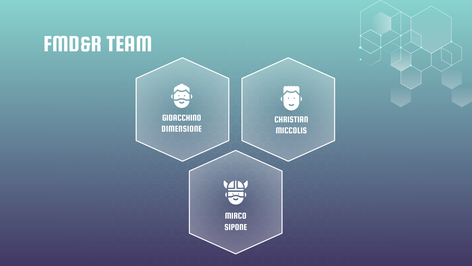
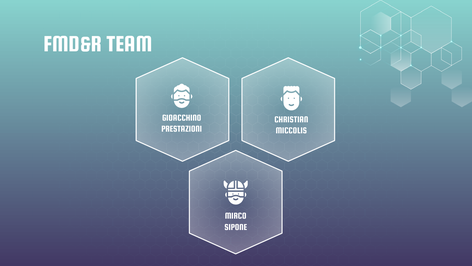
DIMENSIONE: DIMENSIONE -> PRESTAZIONI
